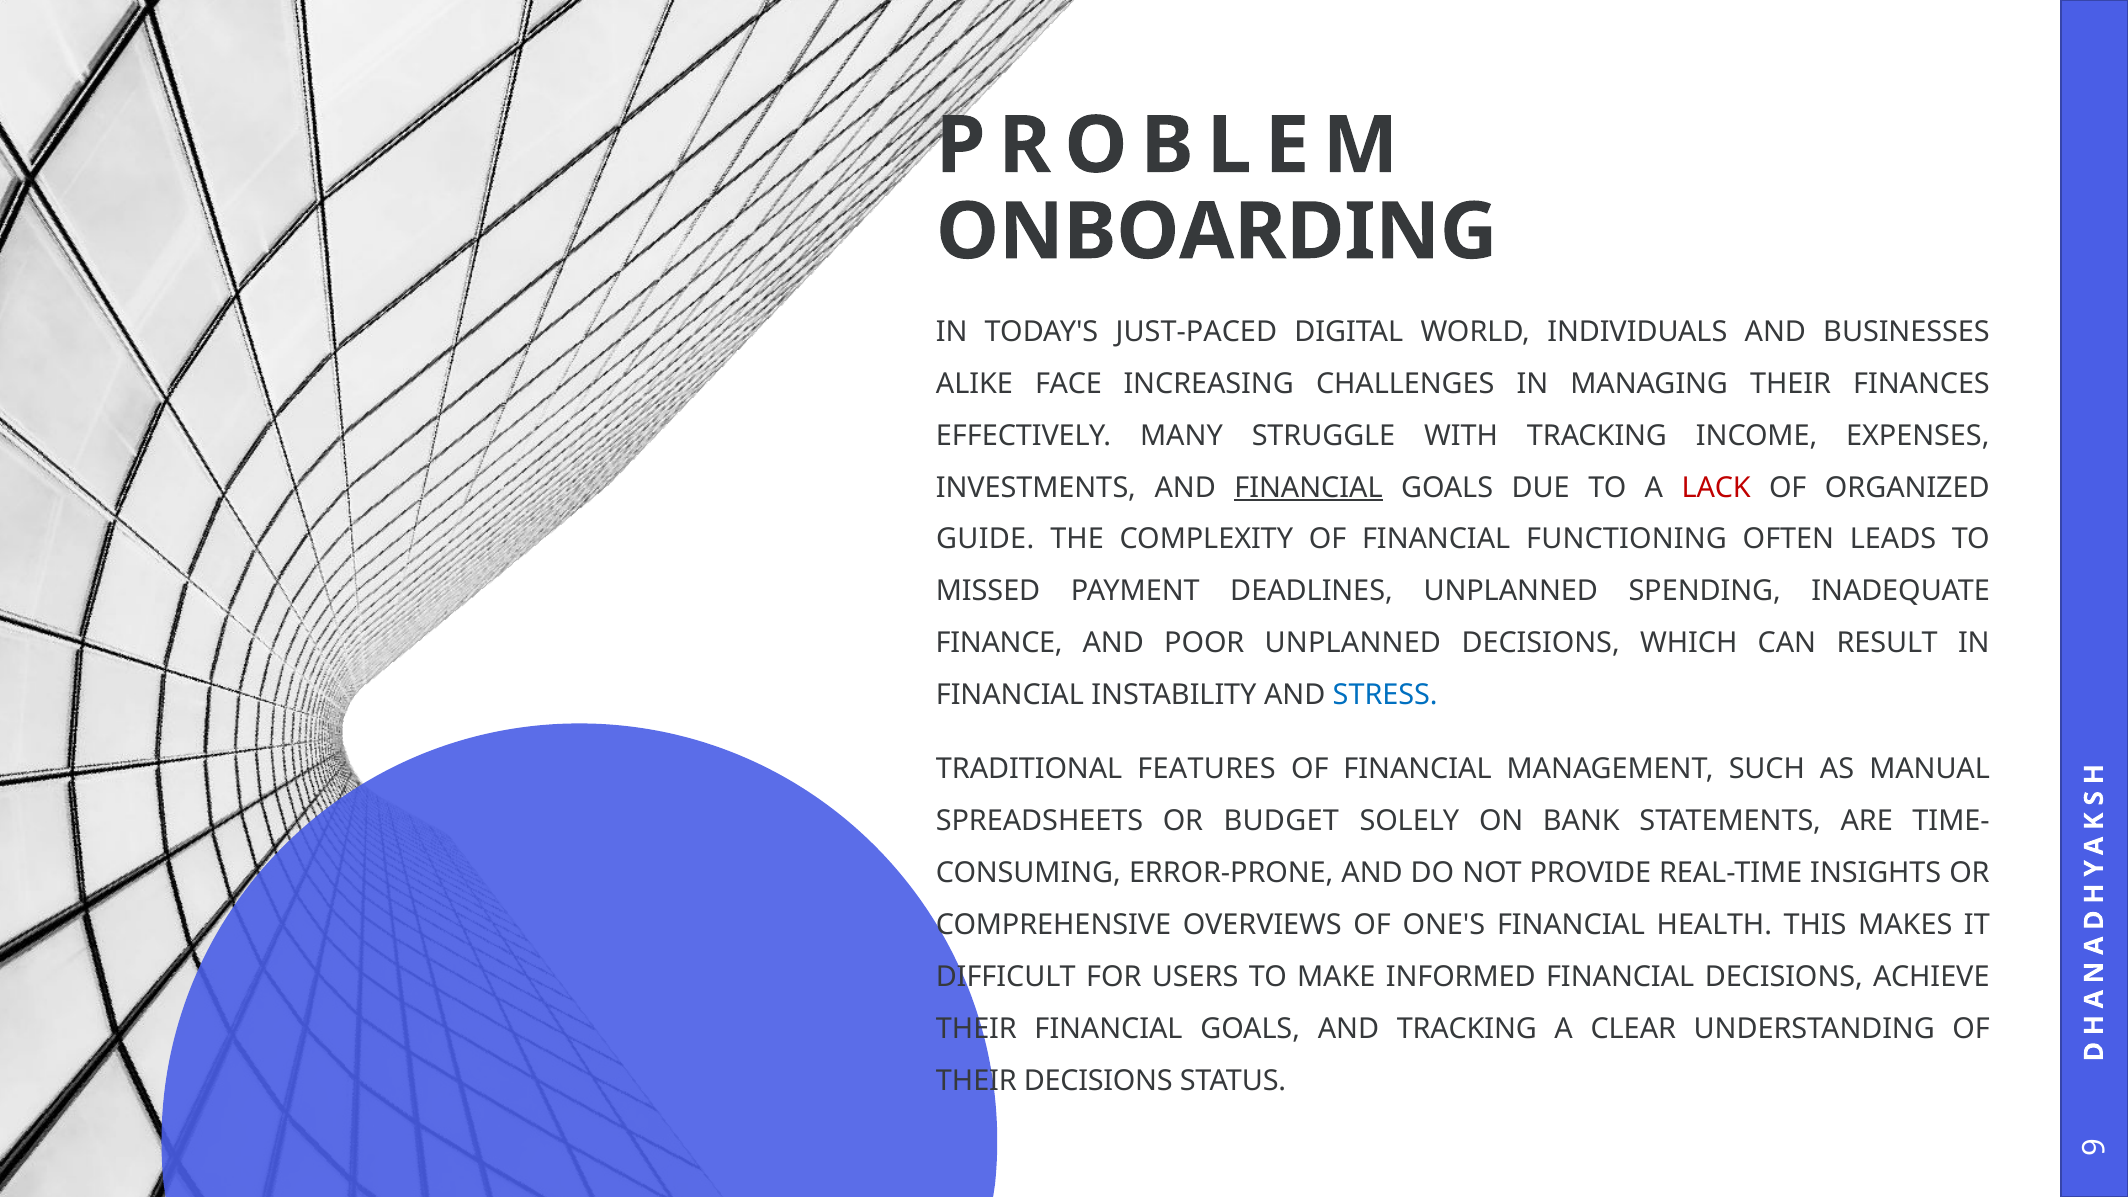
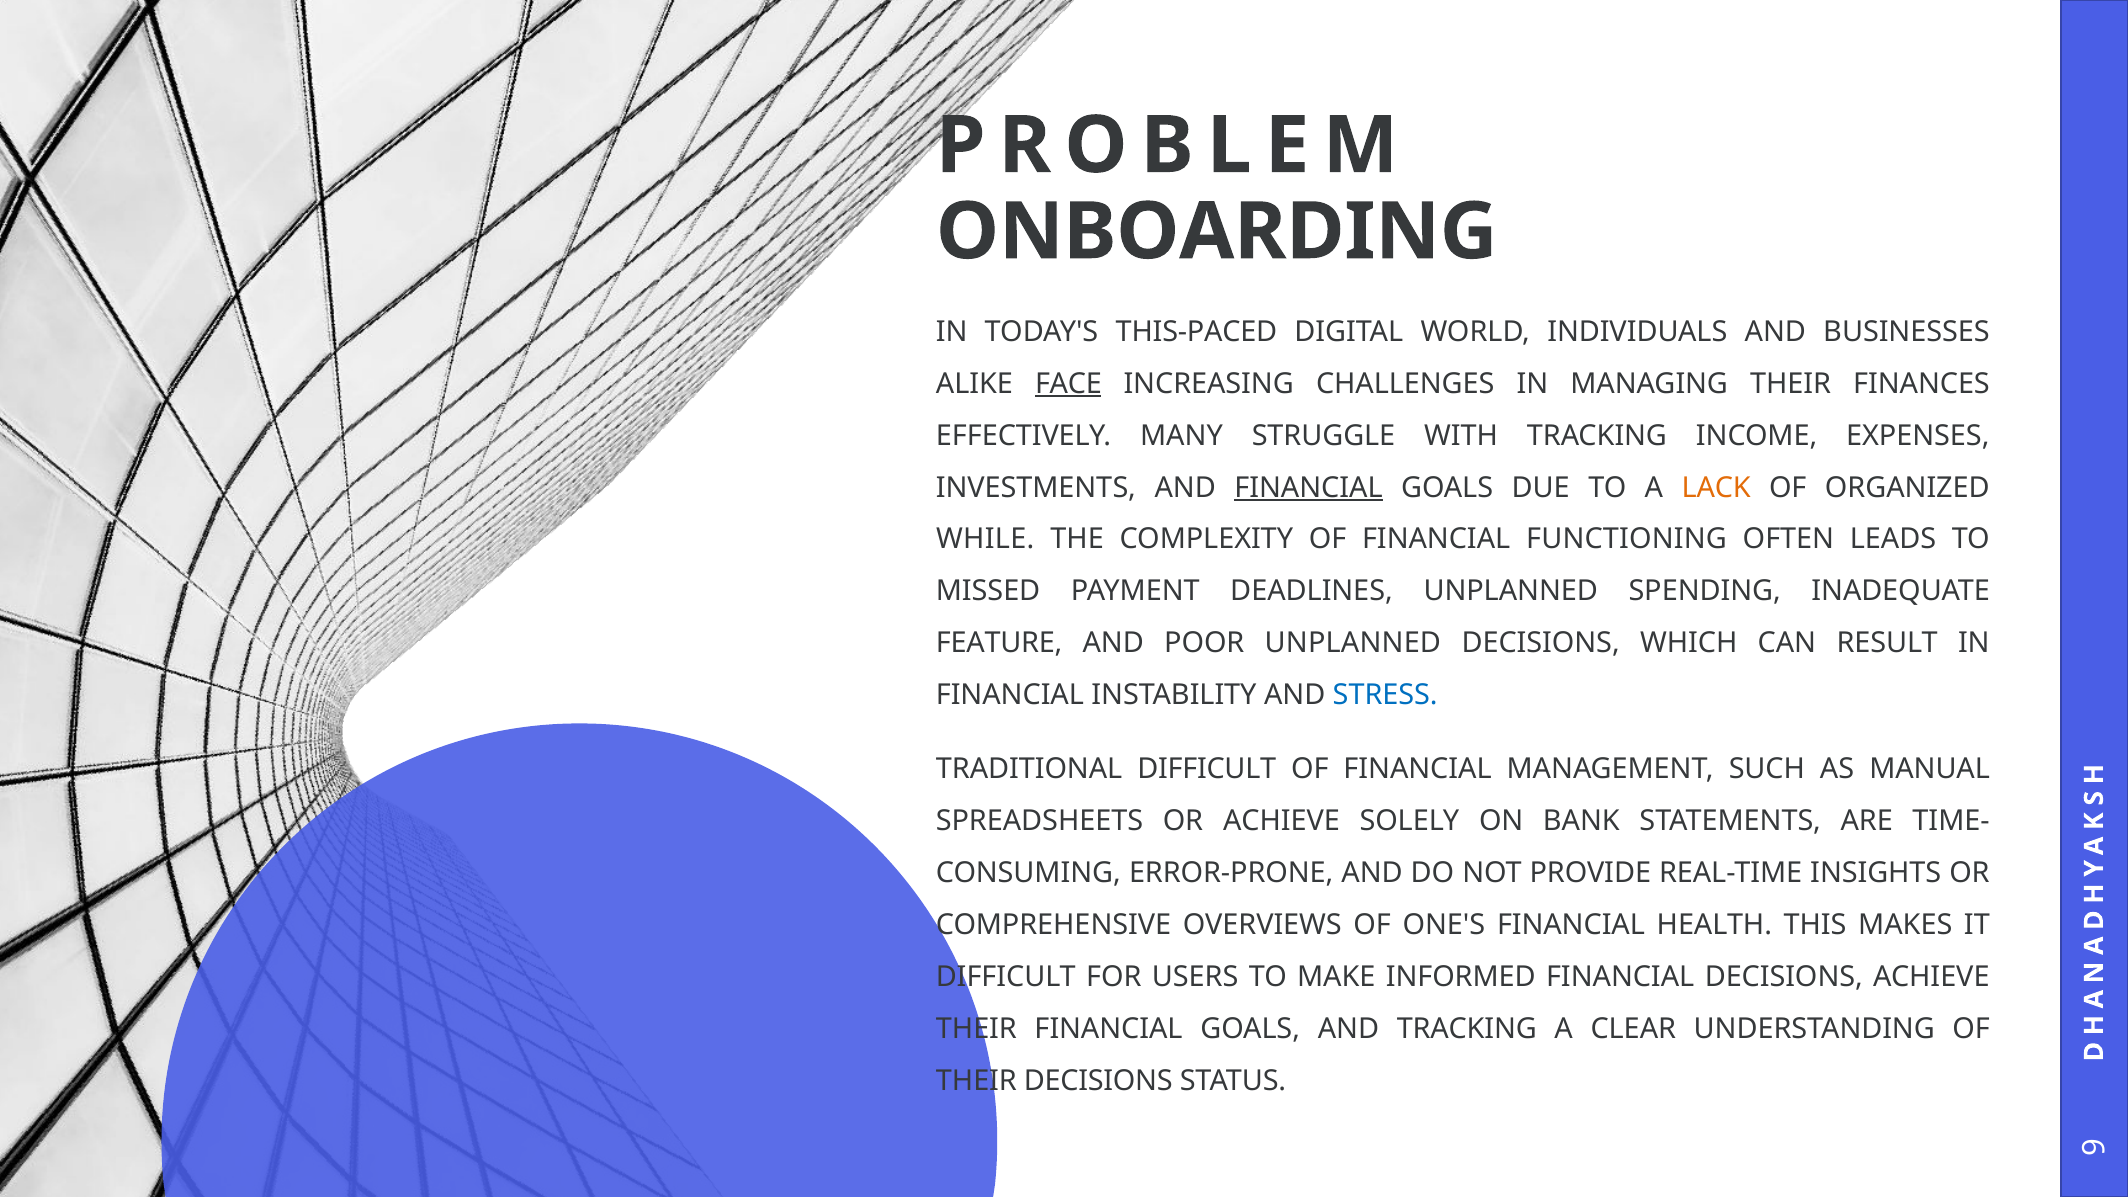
JUST-PACED: JUST-PACED -> THIS-PACED
FACE underline: none -> present
LACK colour: red -> orange
GUIDE: GUIDE -> WHILE
FINANCE: FINANCE -> FEATURE
TRADITIONAL FEATURES: FEATURES -> DIFFICULT
OR BUDGET: BUDGET -> ACHIEVE
